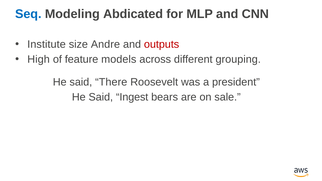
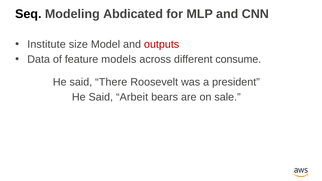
Seq colour: blue -> black
Andre: Andre -> Model
High: High -> Data
grouping: grouping -> consume
Ingest: Ingest -> Arbeit
